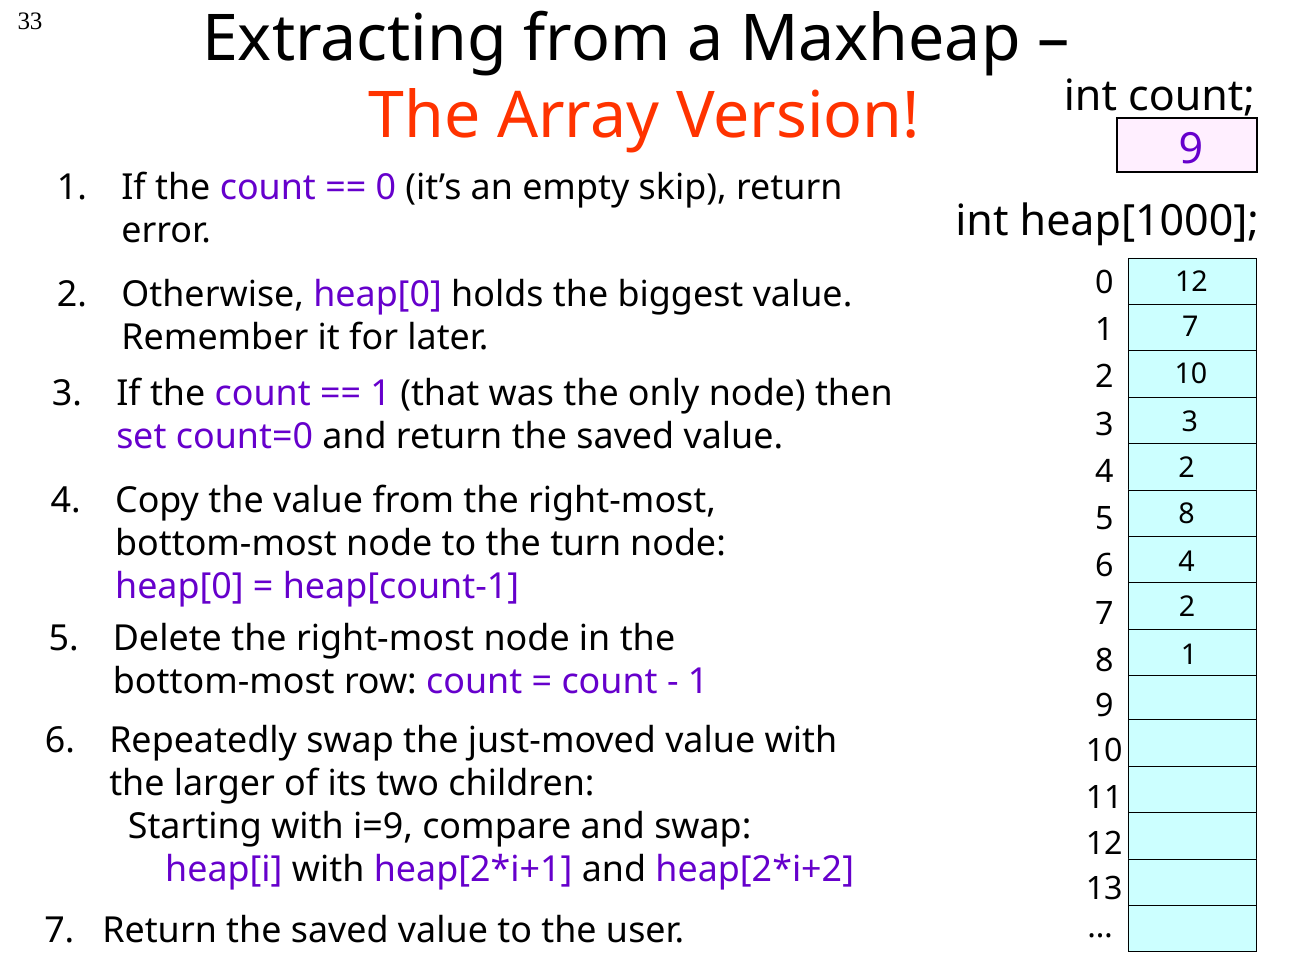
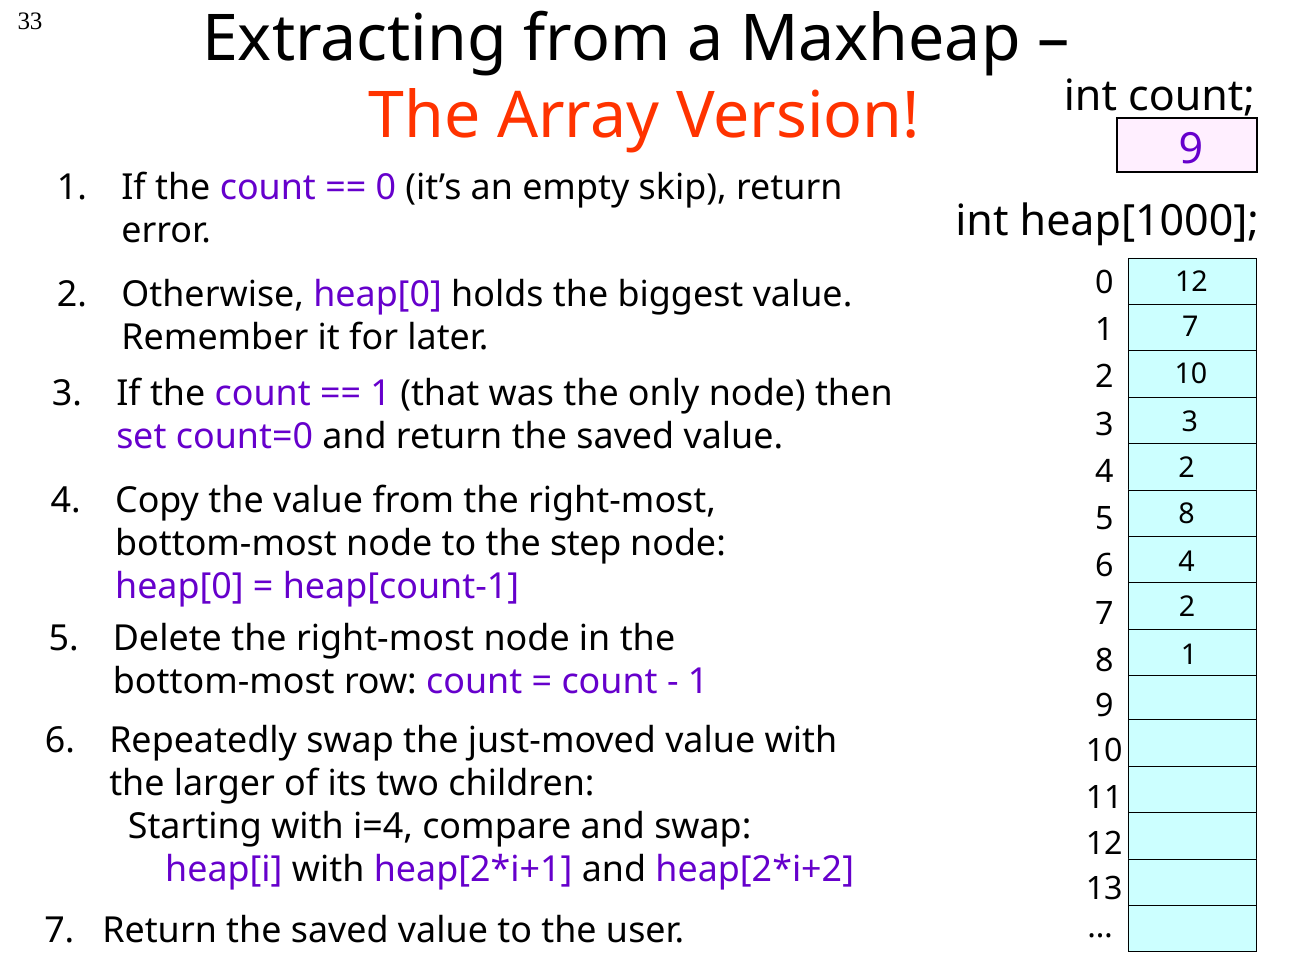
turn: turn -> step
i=9: i=9 -> i=4
